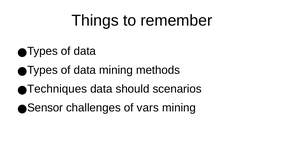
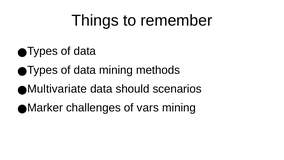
Techniques: Techniques -> Multivariate
Sensor: Sensor -> Marker
